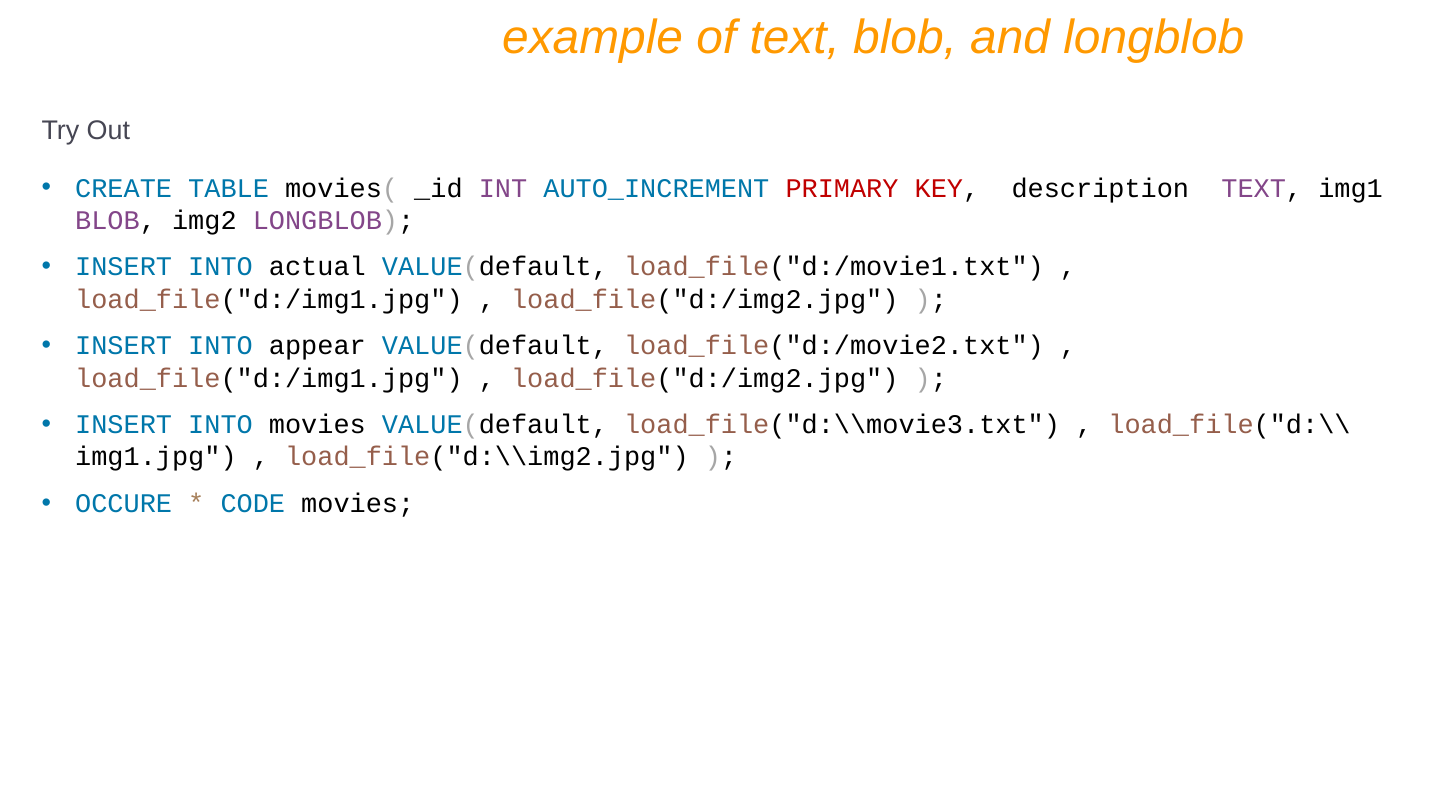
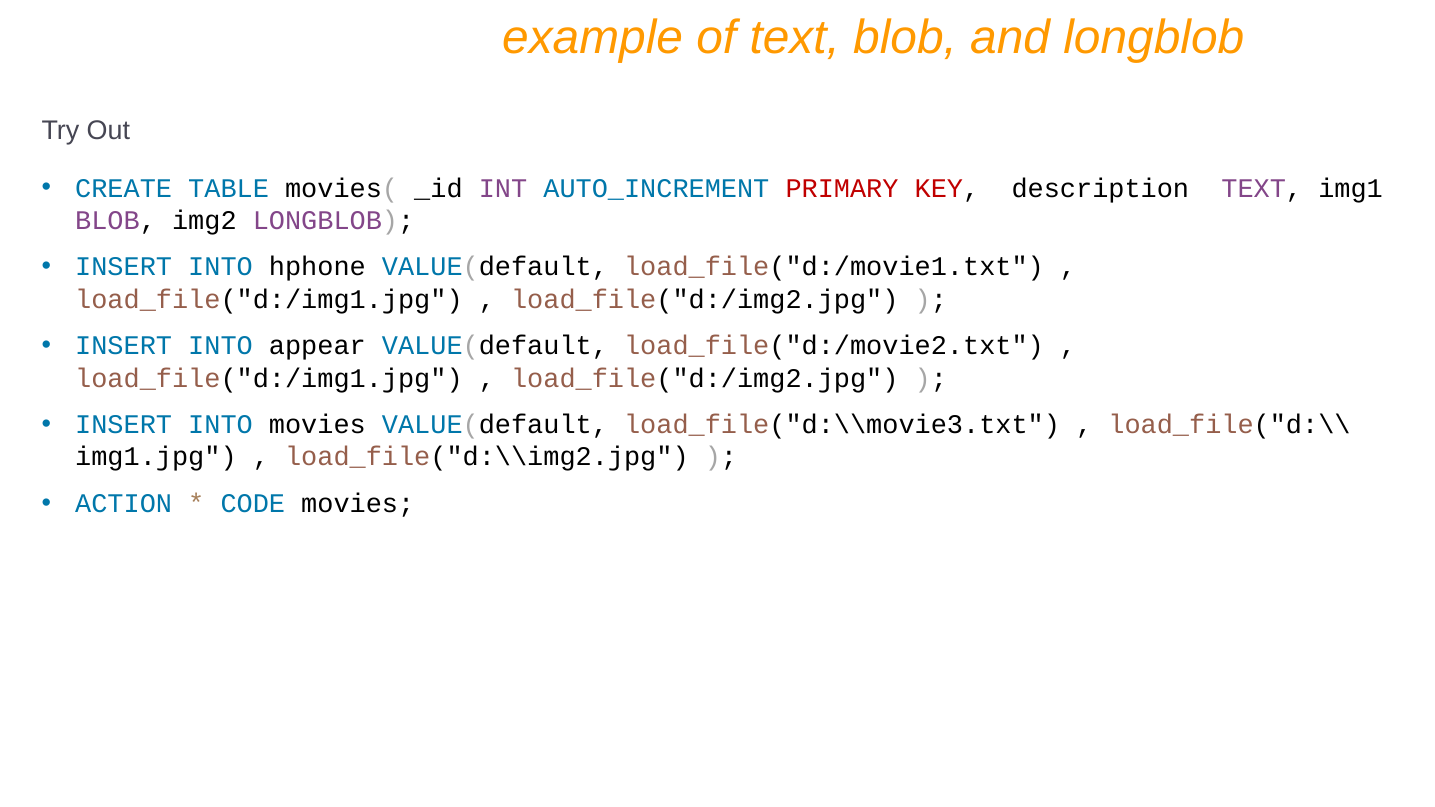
actual: actual -> hphone
OCCURE: OCCURE -> ACTION
